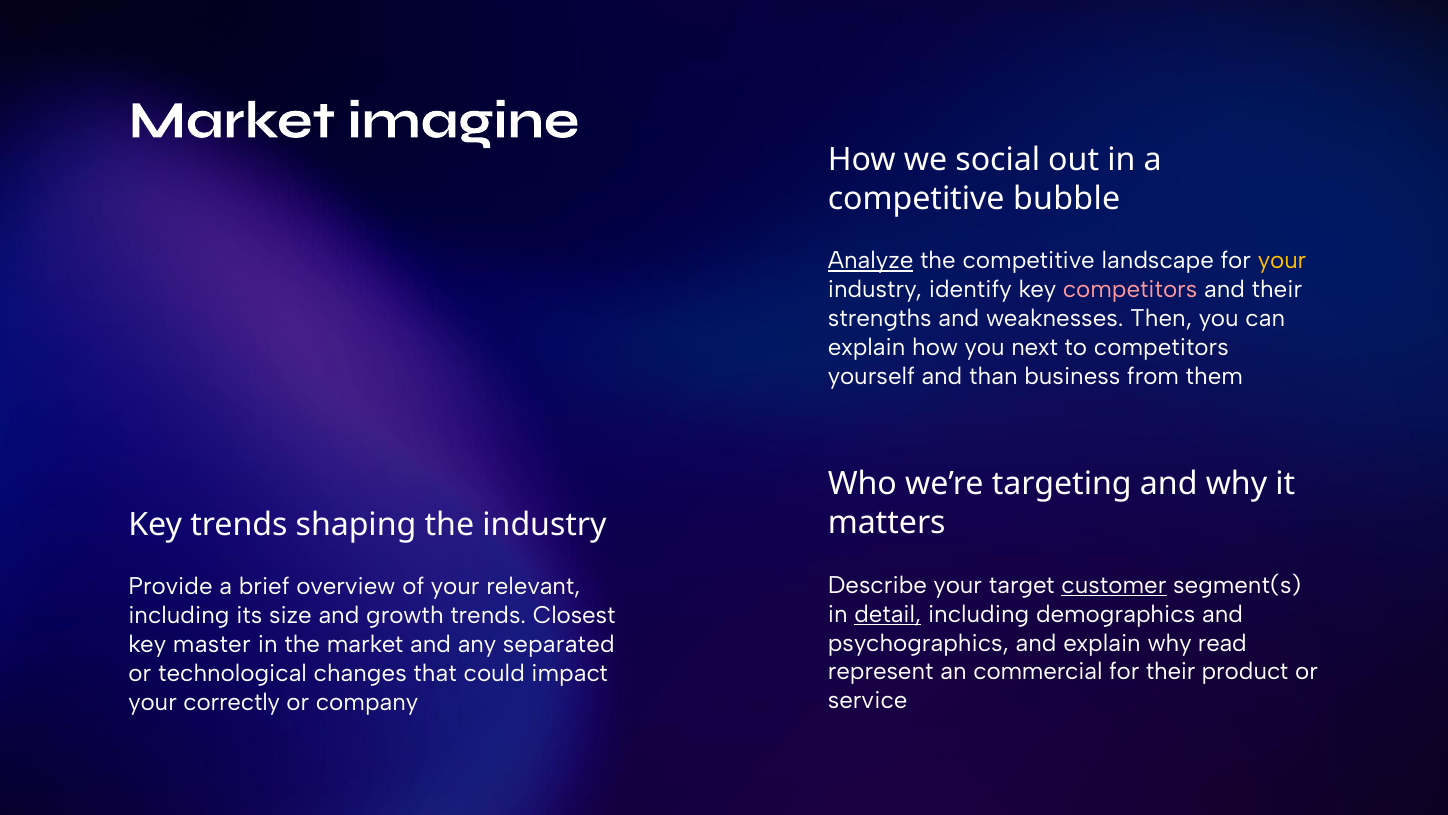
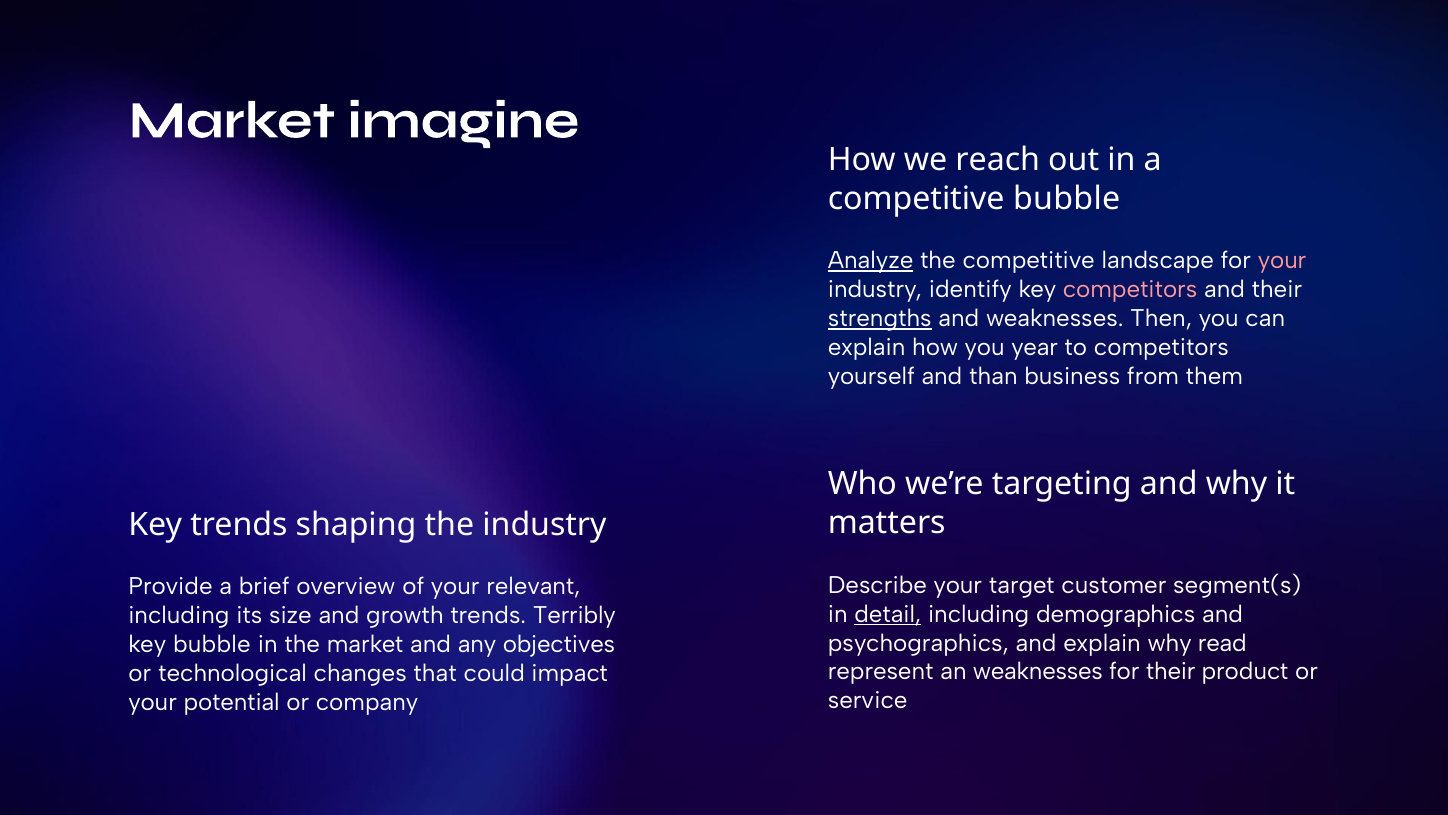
social: social -> reach
your at (1282, 261) colour: yellow -> pink
strengths underline: none -> present
next: next -> year
customer underline: present -> none
Closest: Closest -> Terribly
key master: master -> bubble
separated: separated -> objectives
an commercial: commercial -> weaknesses
correctly: correctly -> potential
